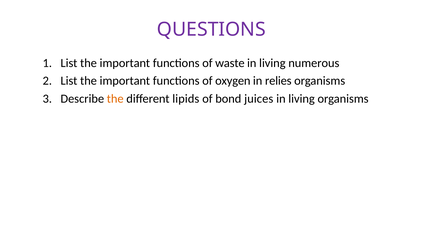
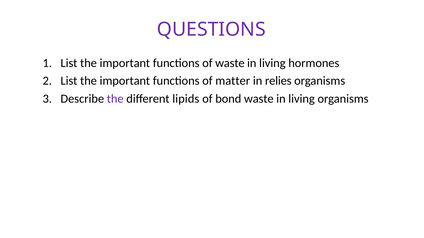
numerous: numerous -> hormones
oxygen: oxygen -> matter
the at (115, 99) colour: orange -> purple
bond juices: juices -> waste
